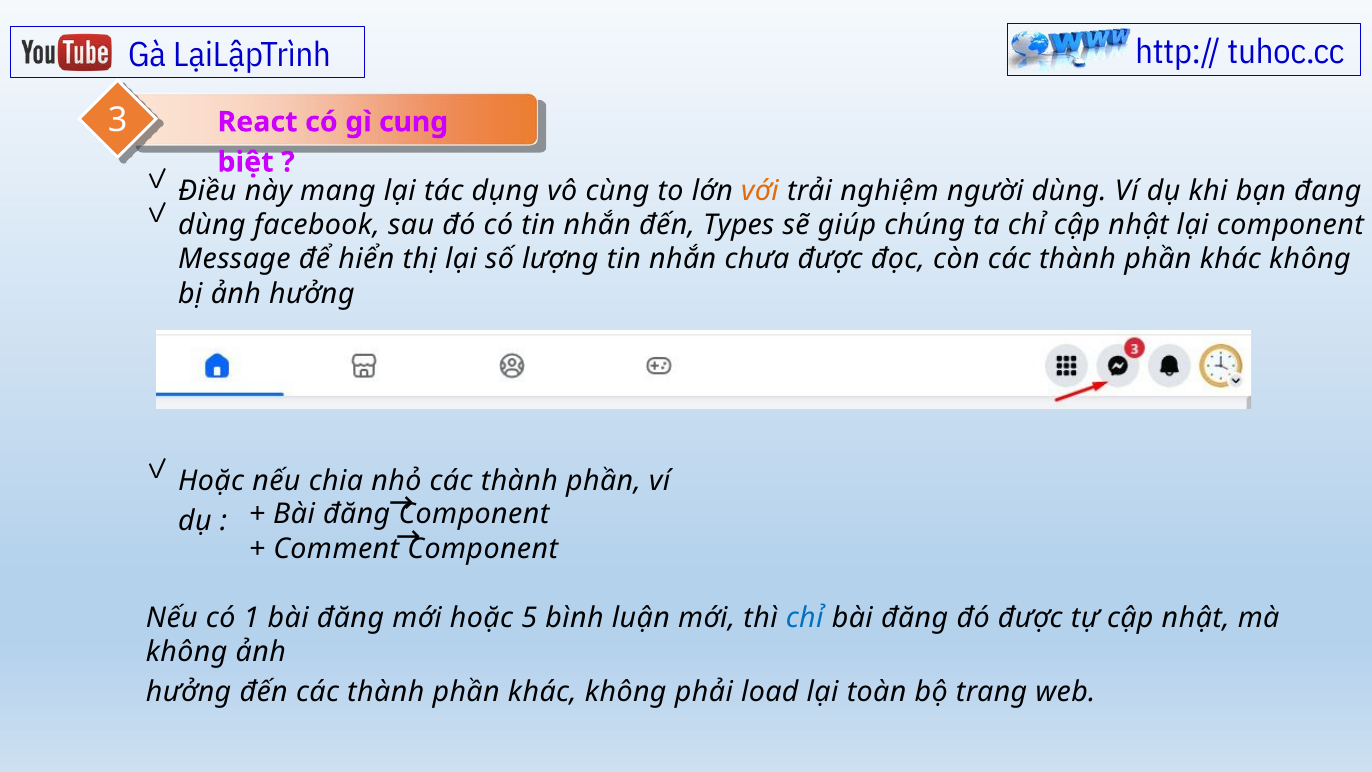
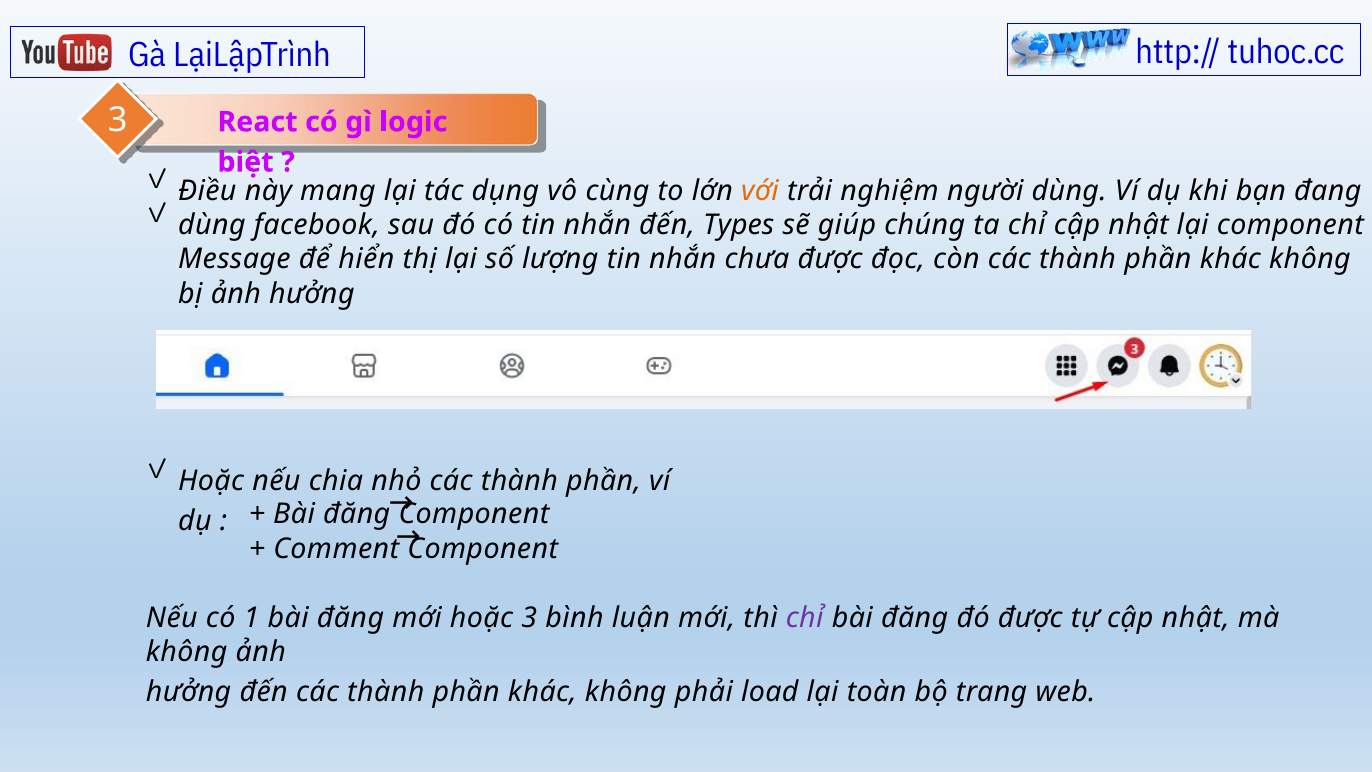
cung: cung -> logic
hoặc 5: 5 -> 3
chỉ at (805, 617) colour: blue -> purple
